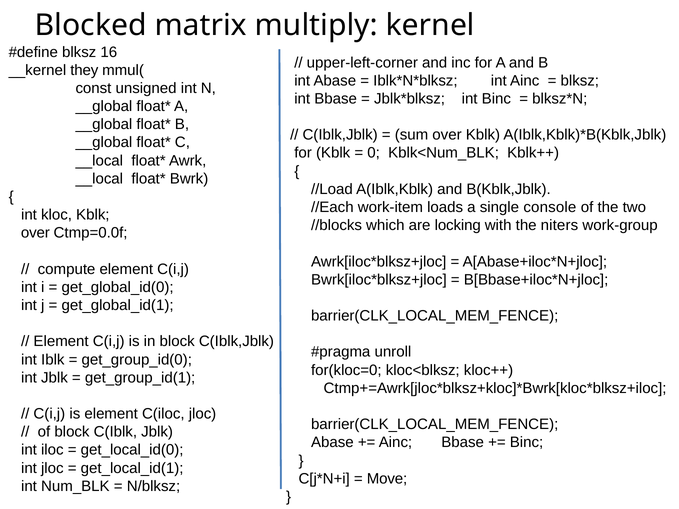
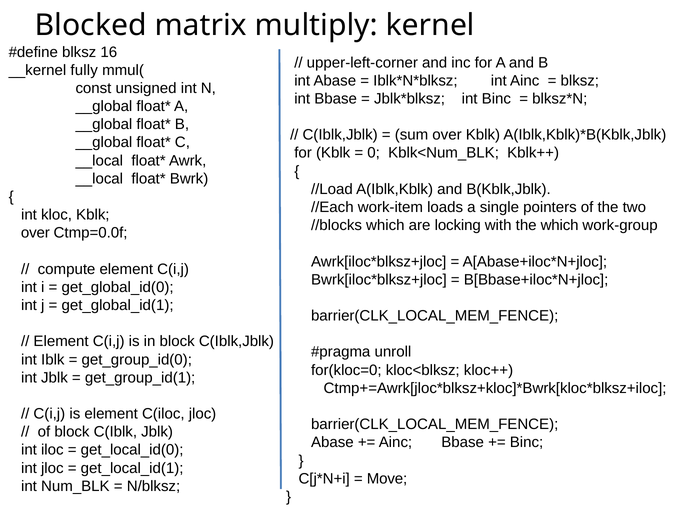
they: they -> fully
console: console -> pointers
the niters: niters -> which
